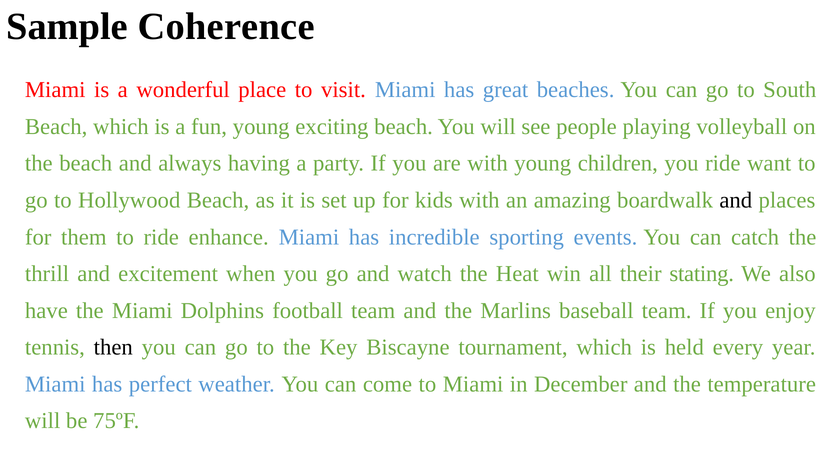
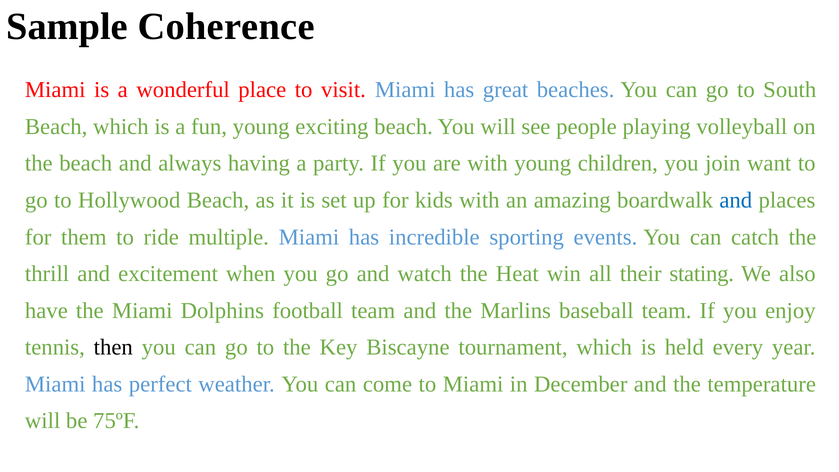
you ride: ride -> join
and at (736, 200) colour: black -> blue
enhance: enhance -> multiple
